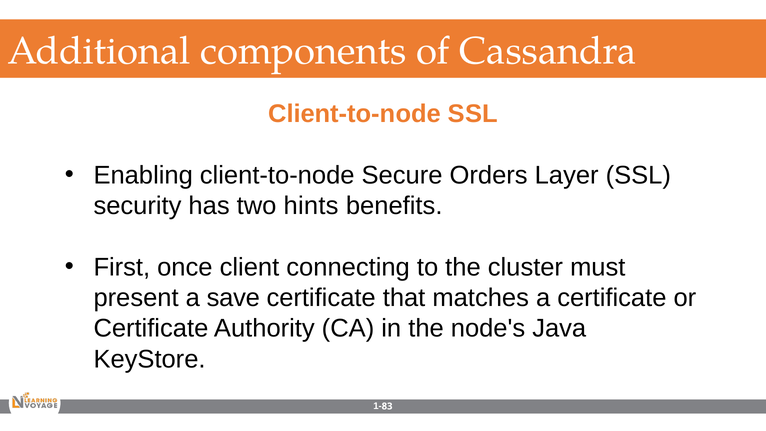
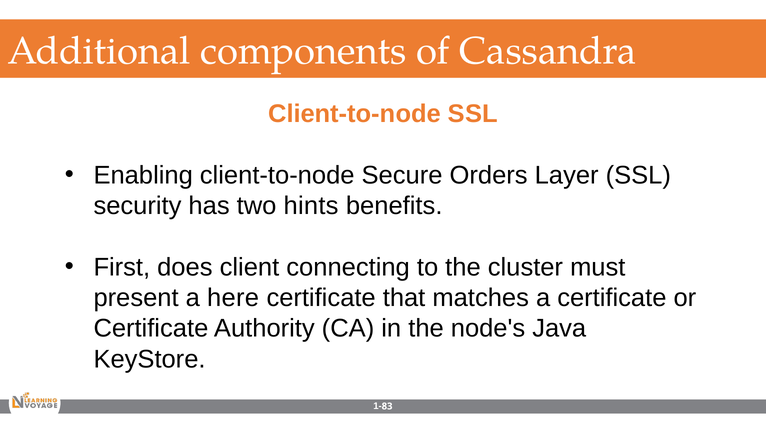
once: once -> does
save: save -> here
